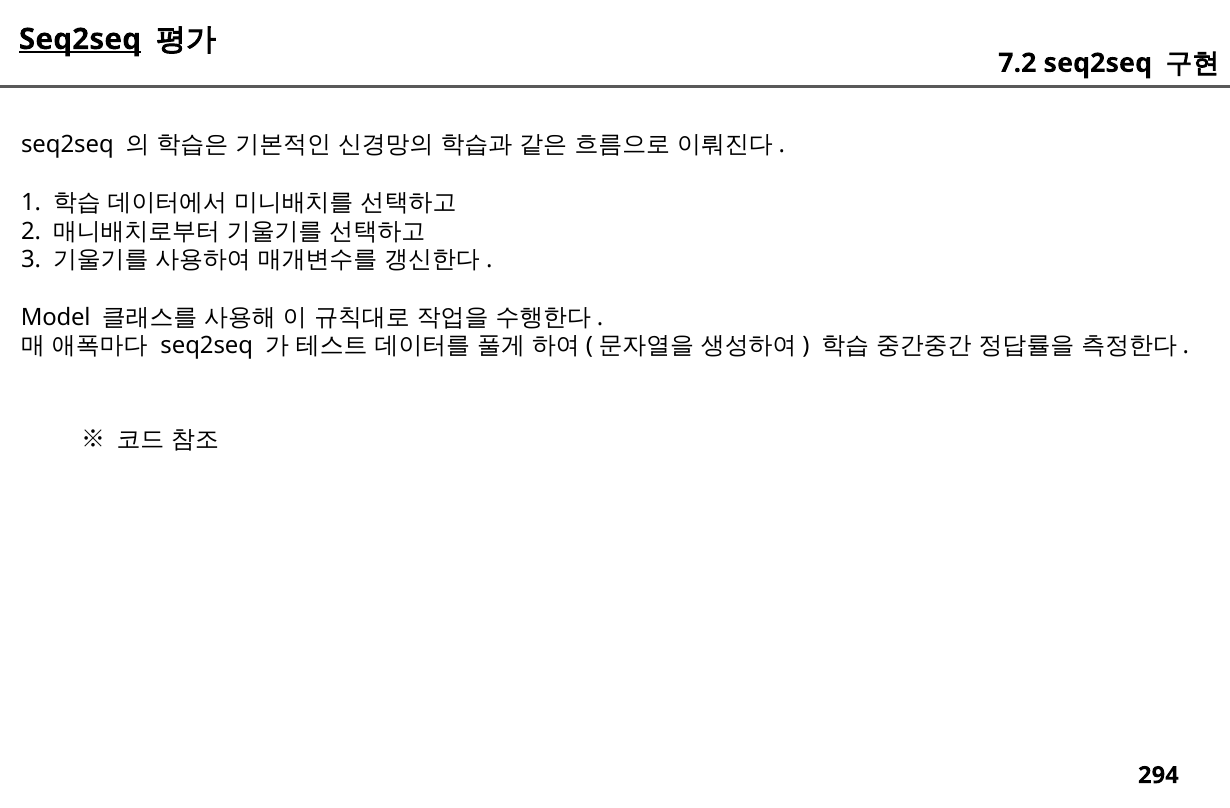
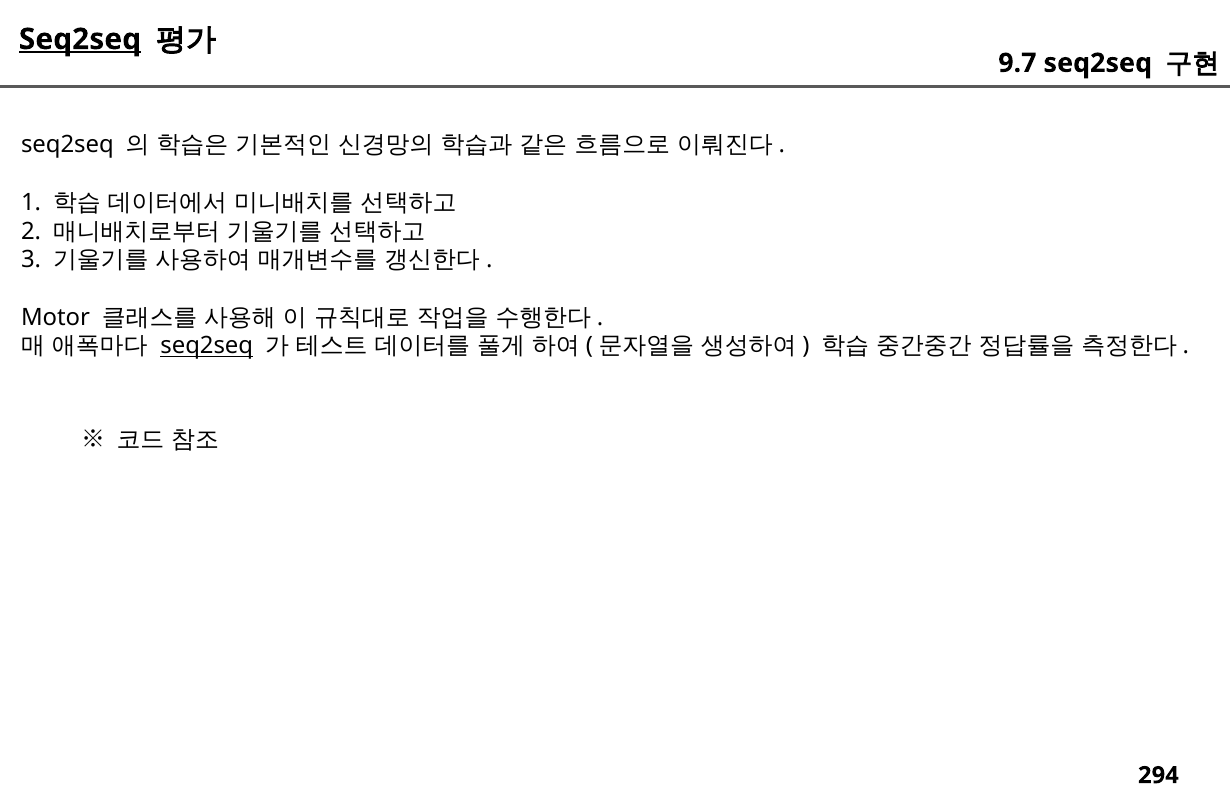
7.2: 7.2 -> 9.7
Model: Model -> Motor
seq2seq at (207, 346) underline: none -> present
